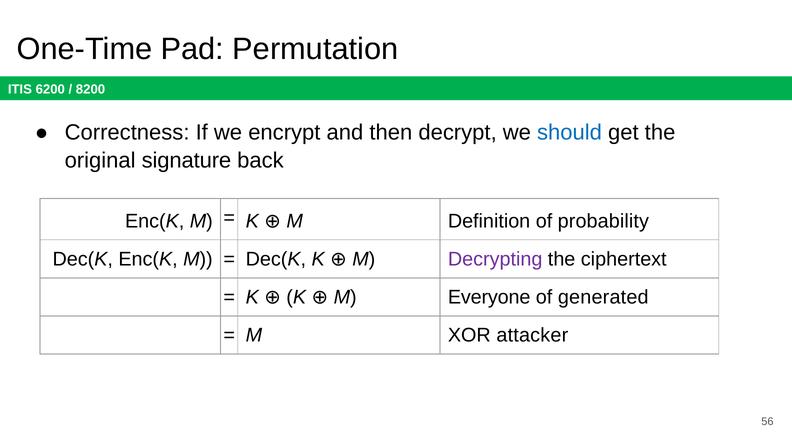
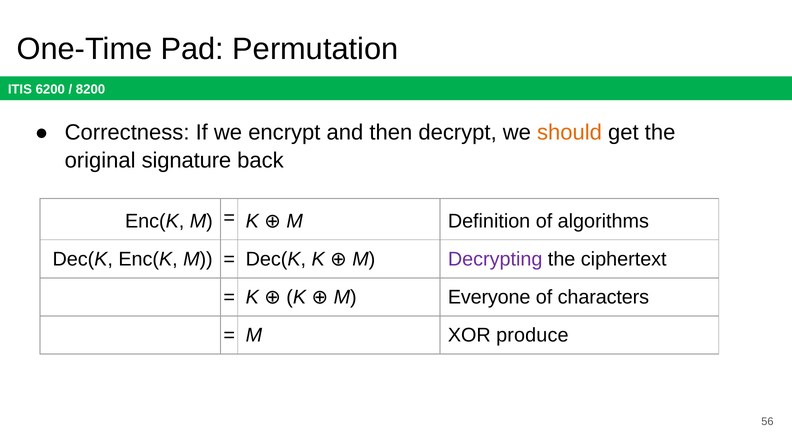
should colour: blue -> orange
probability: probability -> algorithms
generated: generated -> characters
attacker: attacker -> produce
